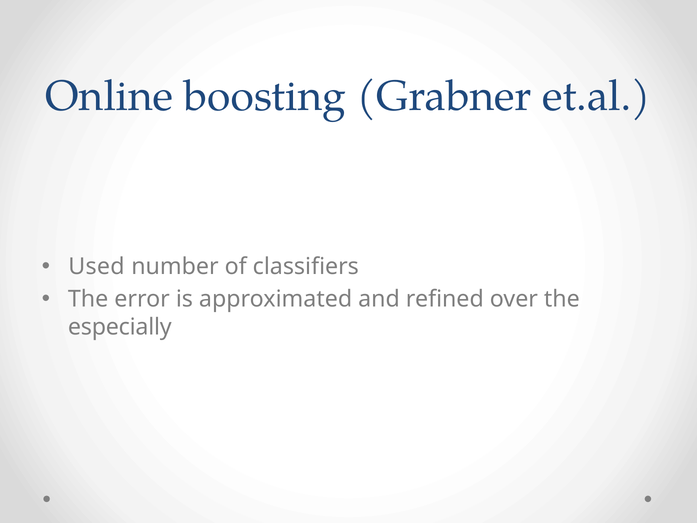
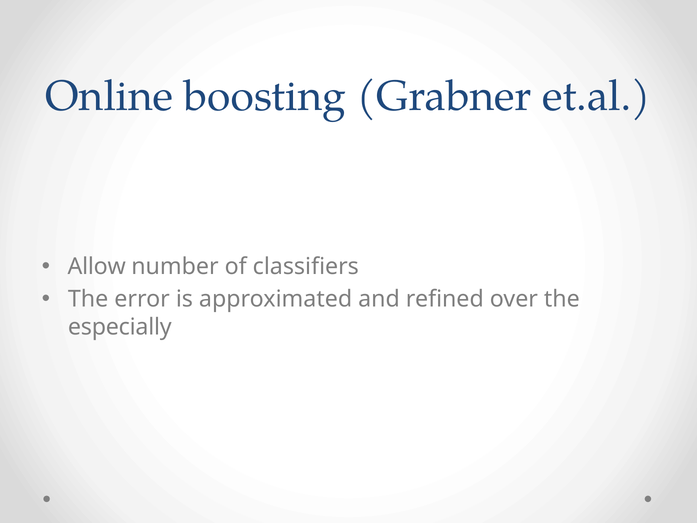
Used: Used -> Allow
